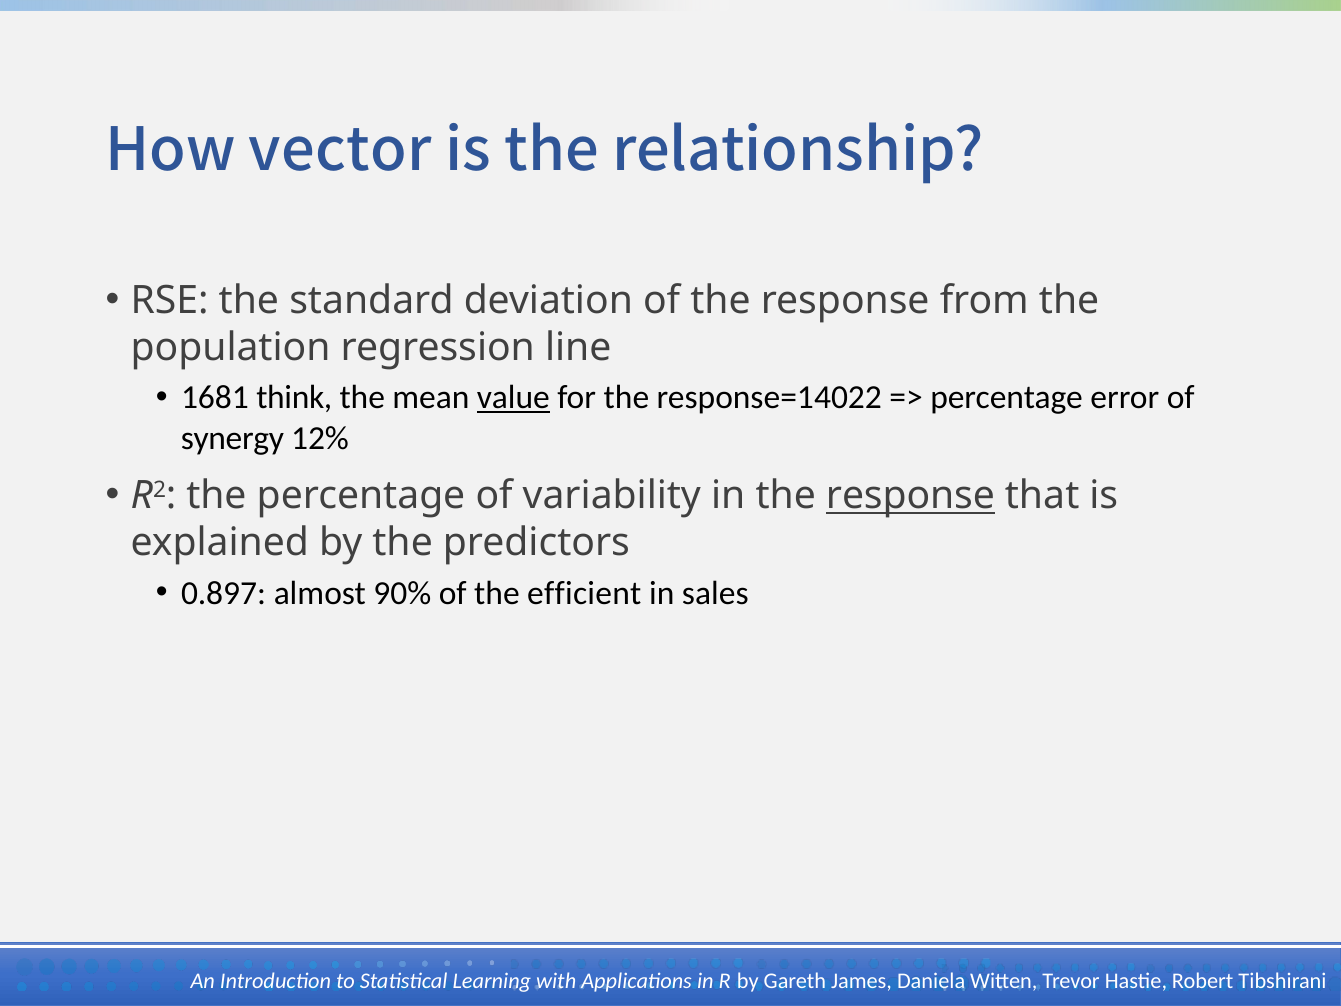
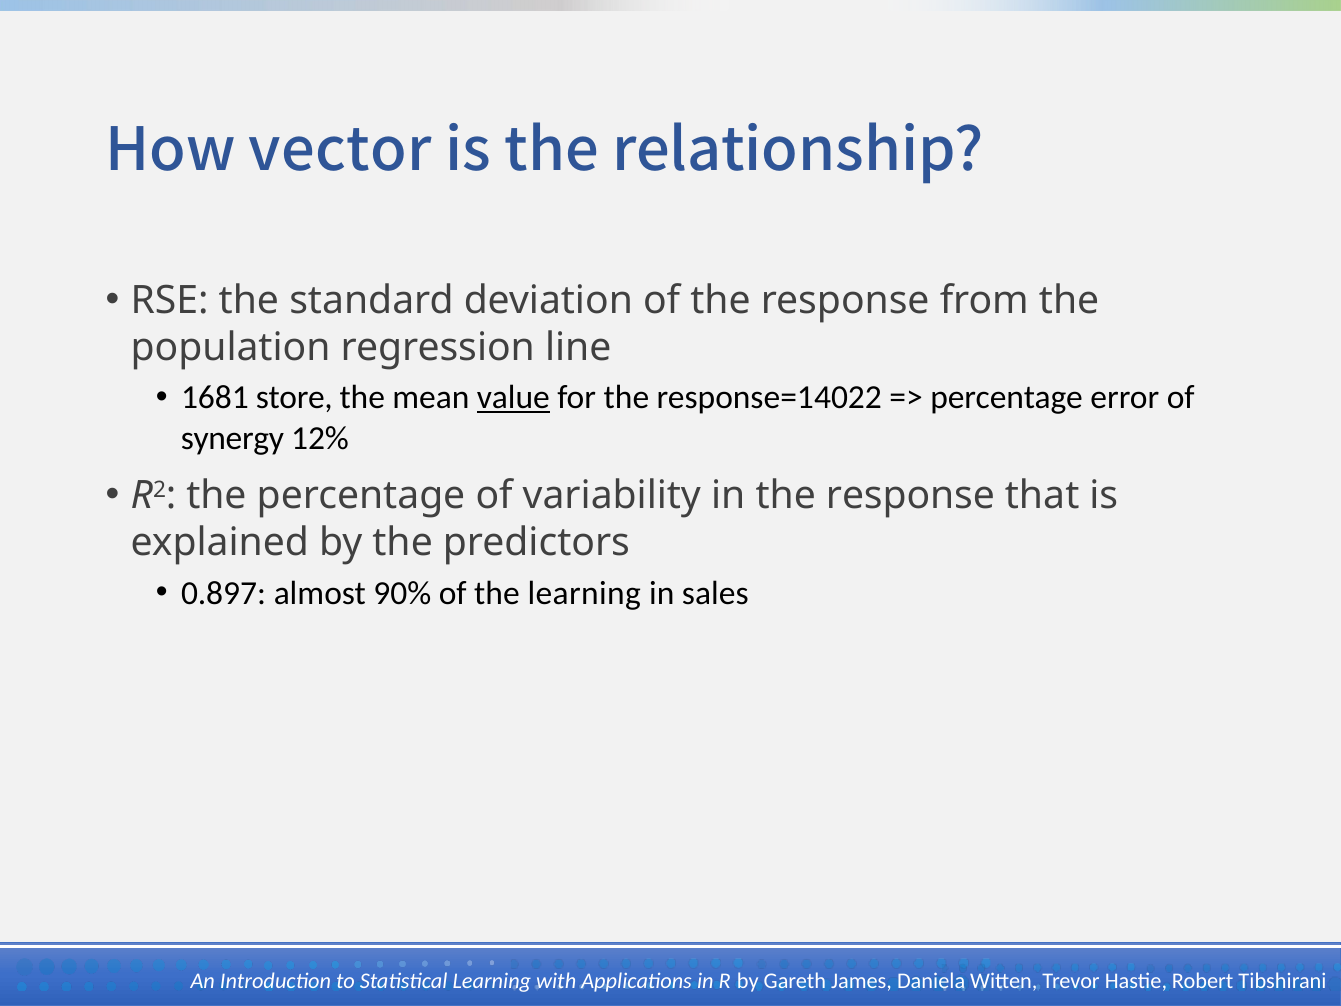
think: think -> store
response at (910, 496) underline: present -> none
the efficient: efficient -> learning
